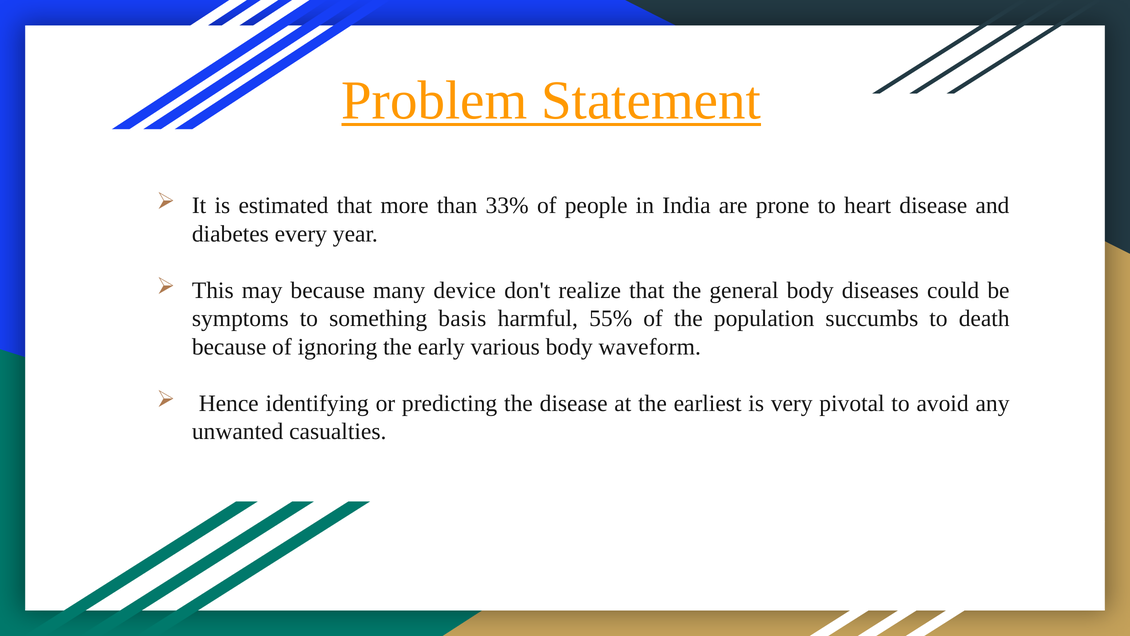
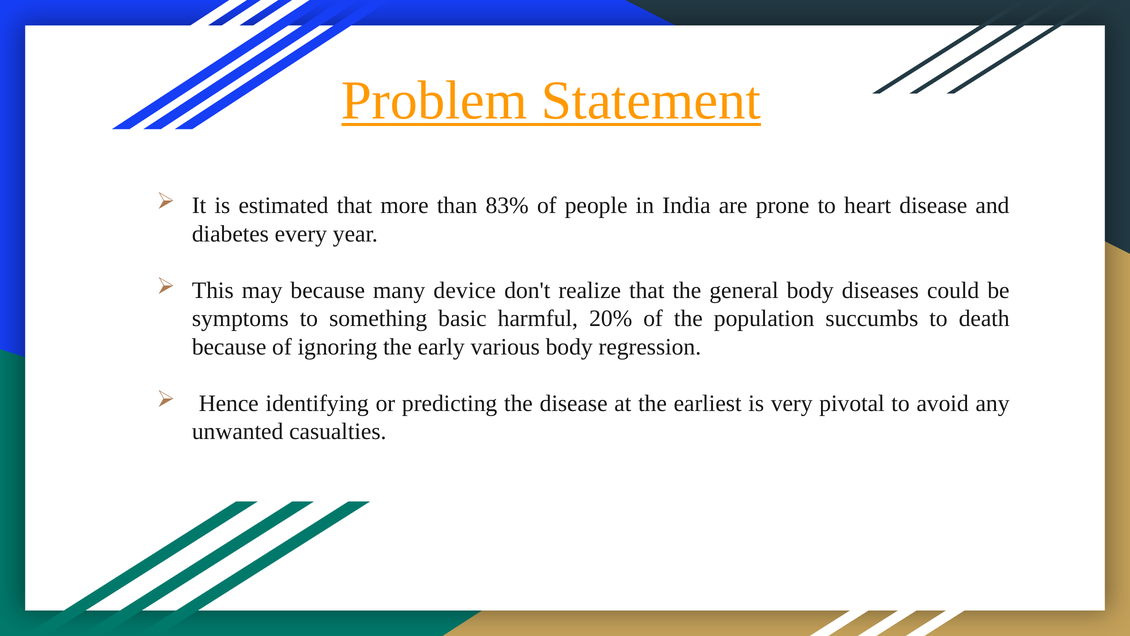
33%: 33% -> 83%
basis: basis -> basic
55%: 55% -> 20%
waveform: waveform -> regression
